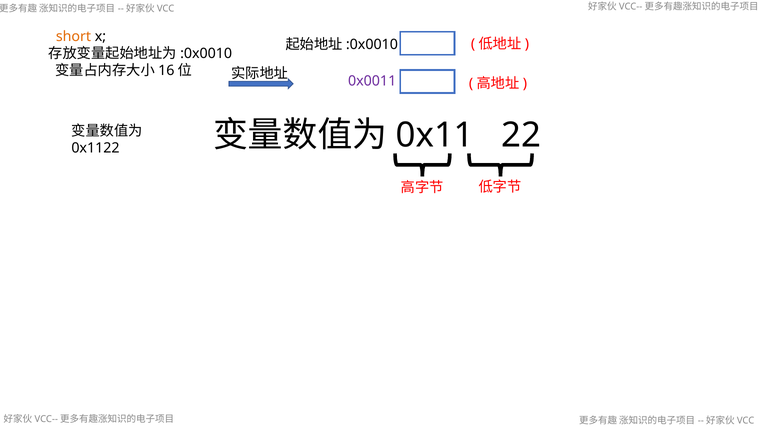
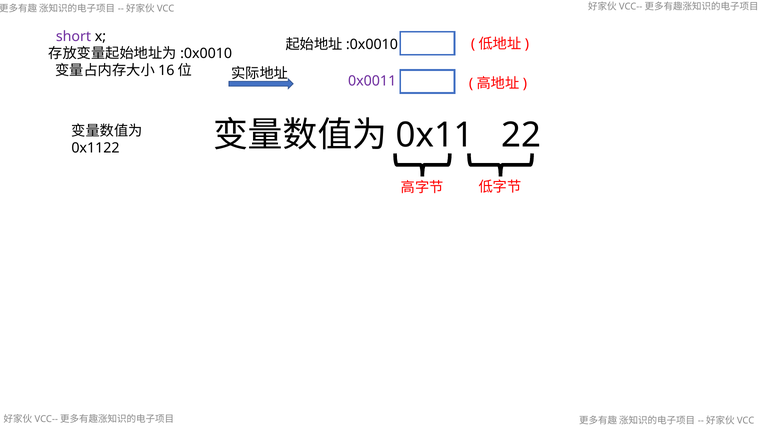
short colour: orange -> purple
